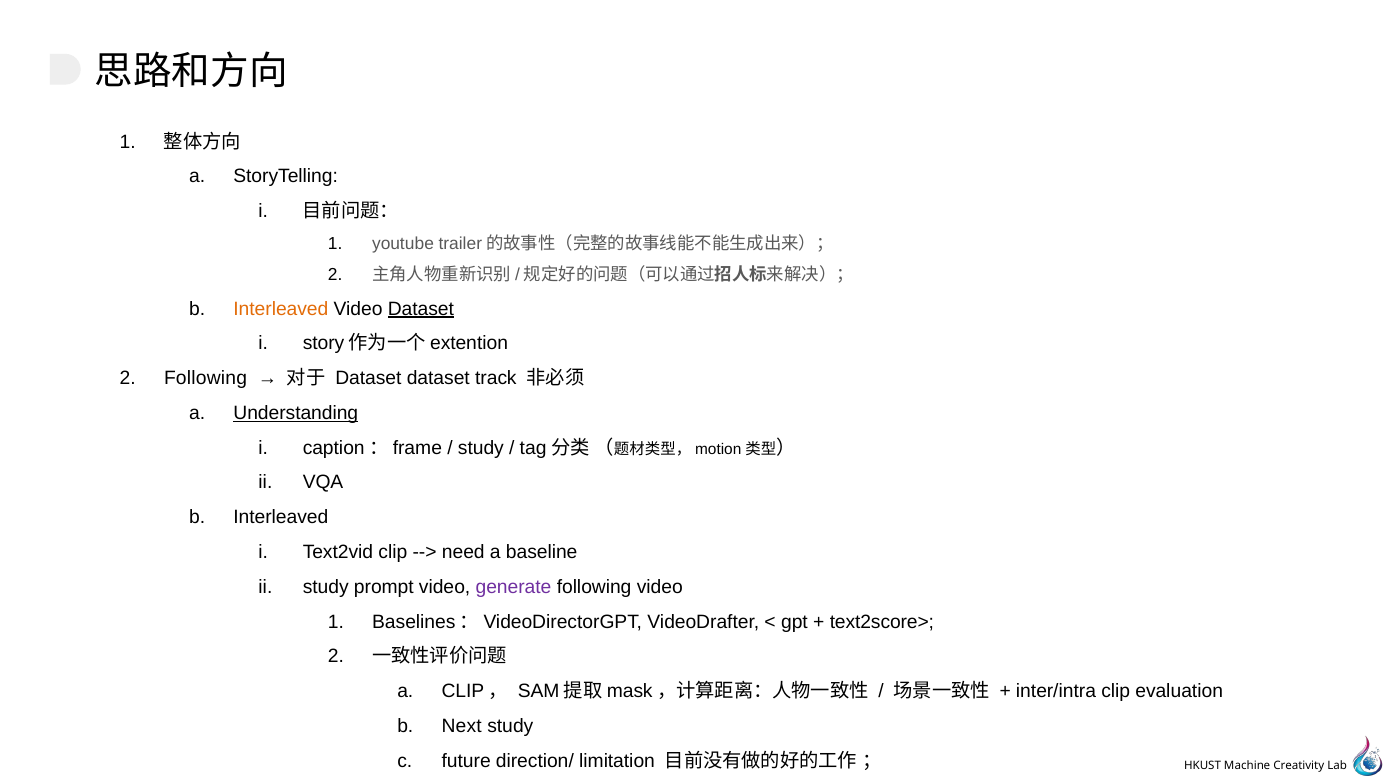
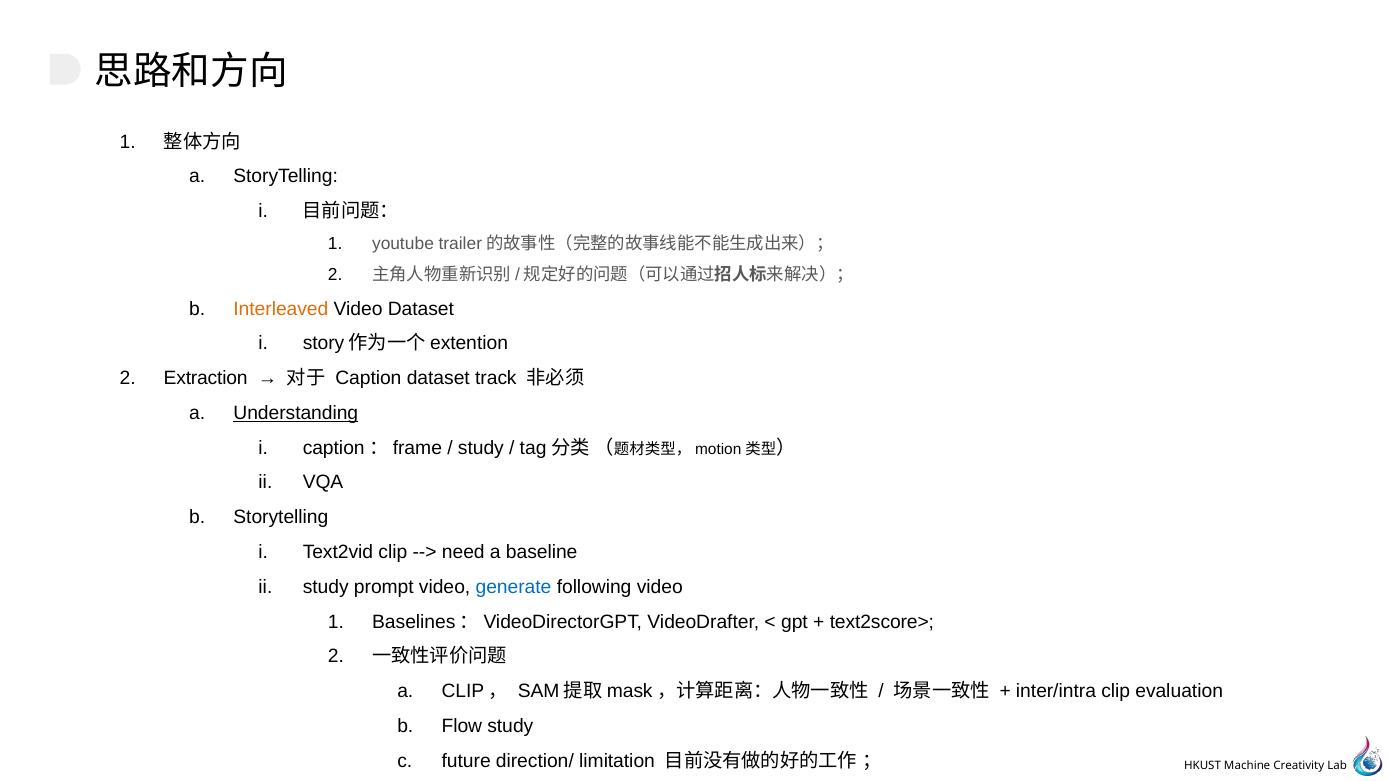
Dataset at (421, 309) underline: present -> none
Following at (206, 378): Following -> Extraction
Dataset at (368, 378): Dataset -> Caption
Interleaved at (281, 517): Interleaved -> Storytelling
generate colour: purple -> blue
Next: Next -> Flow
